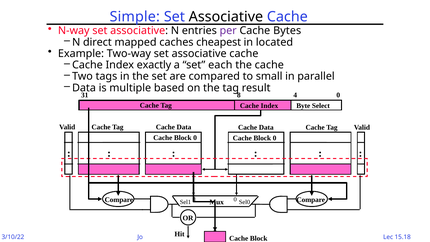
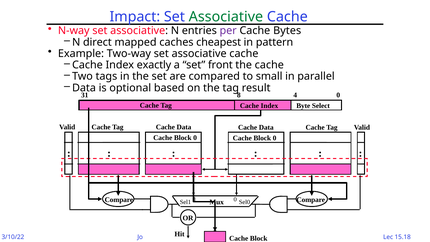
Simple: Simple -> Impact
Associative at (226, 17) colour: black -> green
located: located -> pattern
each: each -> front
multiple: multiple -> optional
